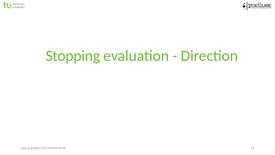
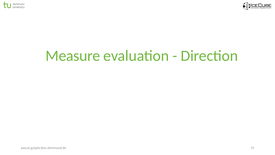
Stopping: Stopping -> Measure
